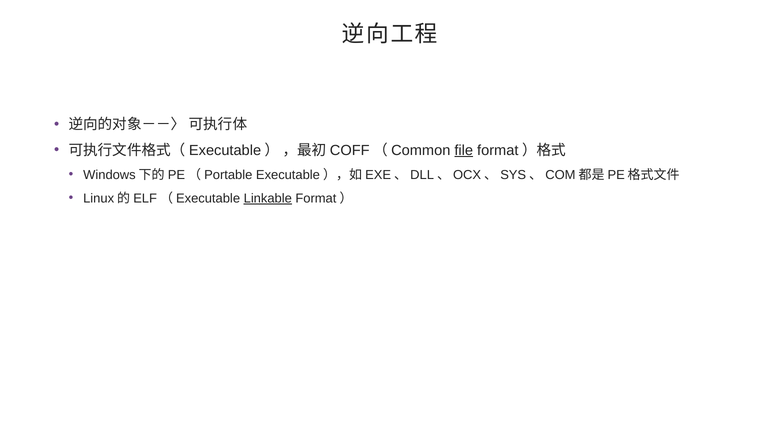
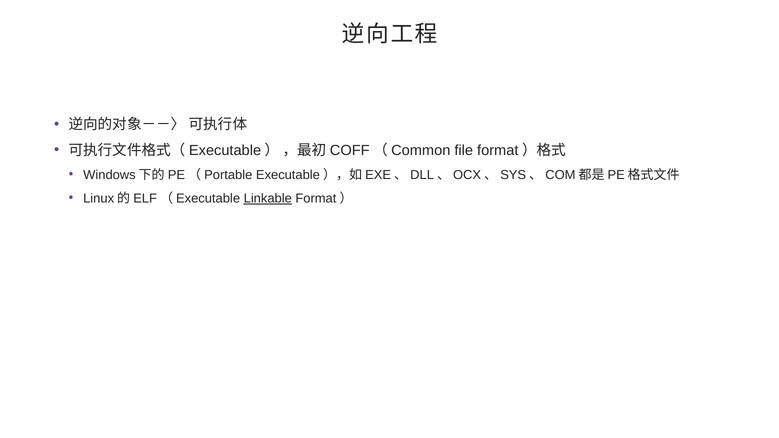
file underline: present -> none
